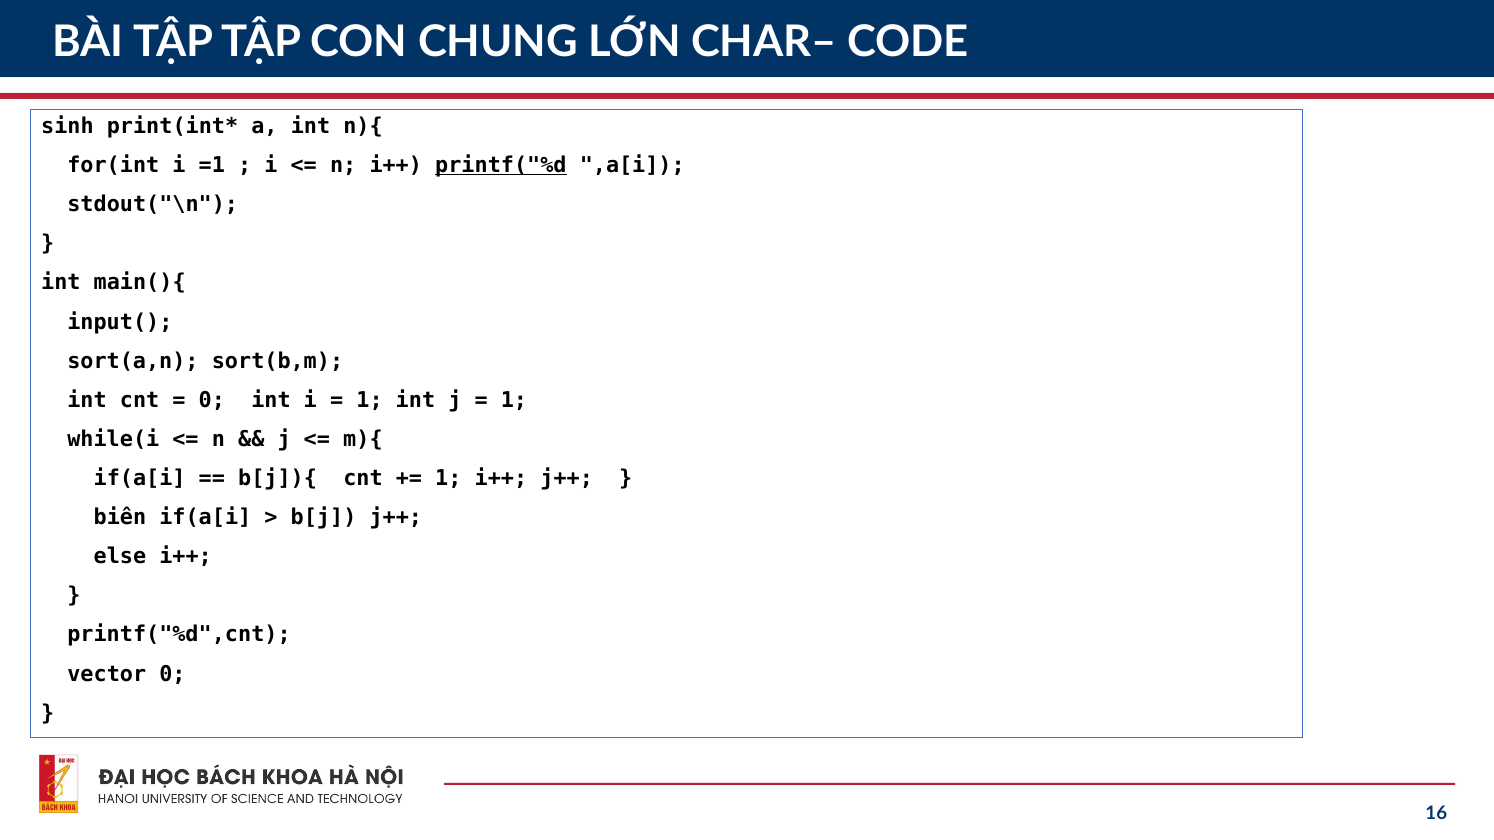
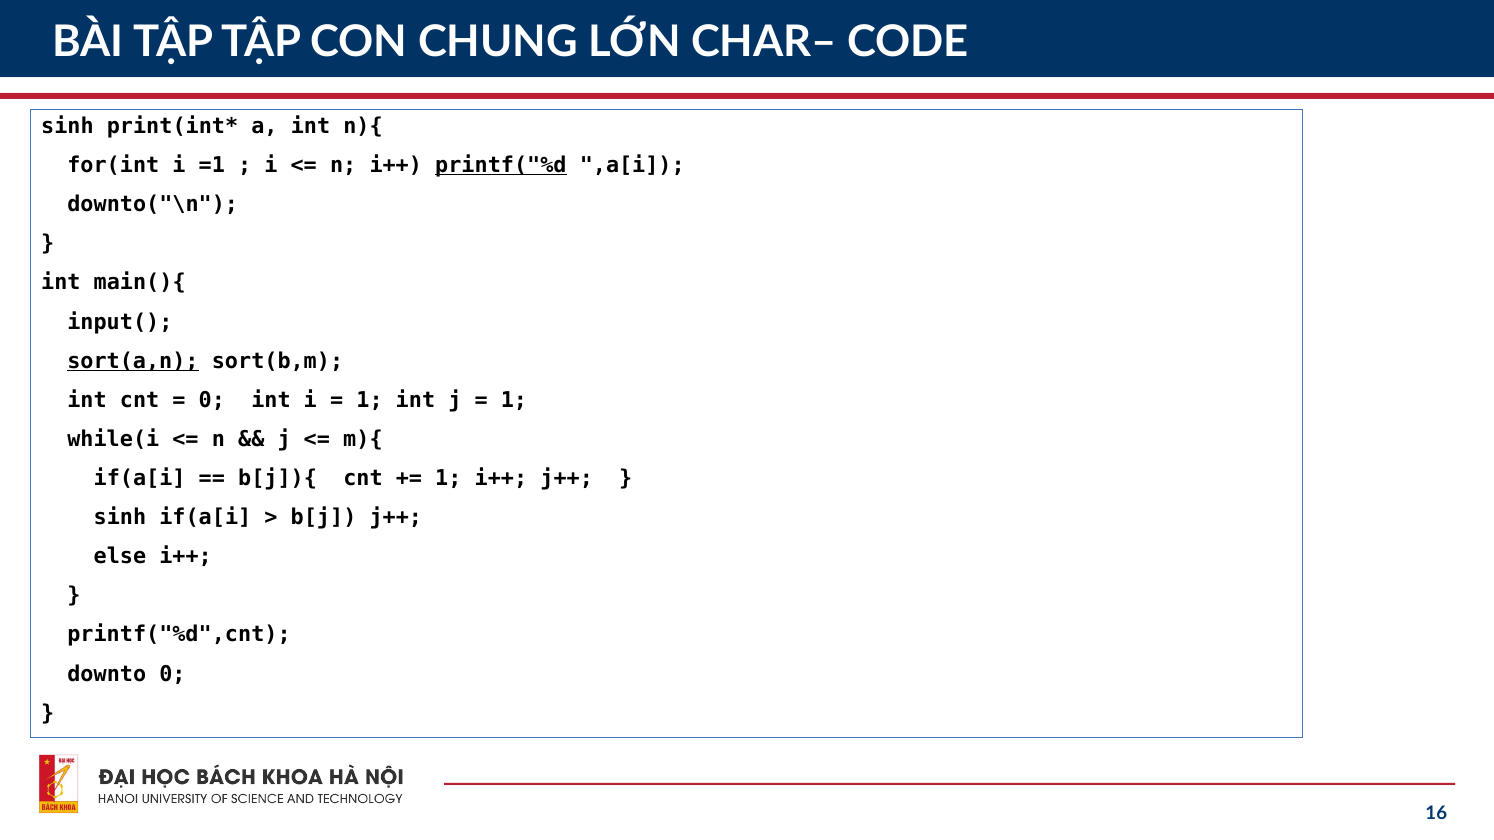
stdout("\n: stdout("\n -> downto("\n
sort(a,n underline: none -> present
biến at (120, 518): biến -> sinh
vector: vector -> downto
